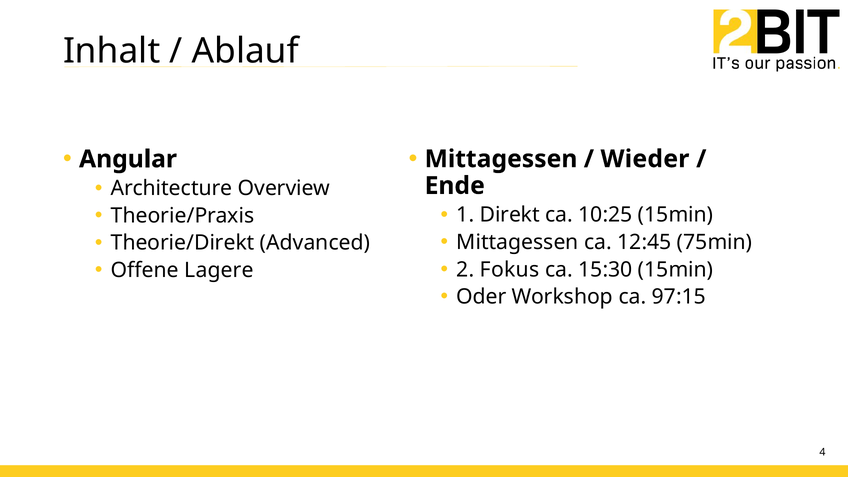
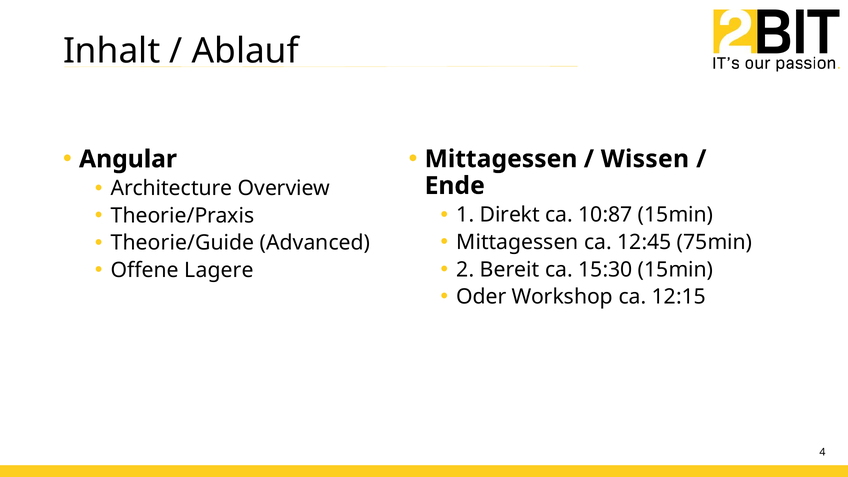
Wieder: Wieder -> Wissen
10:25: 10:25 -> 10:87
Theorie/Direkt: Theorie/Direkt -> Theorie/Guide
Fokus: Fokus -> Bereit
97:15: 97:15 -> 12:15
